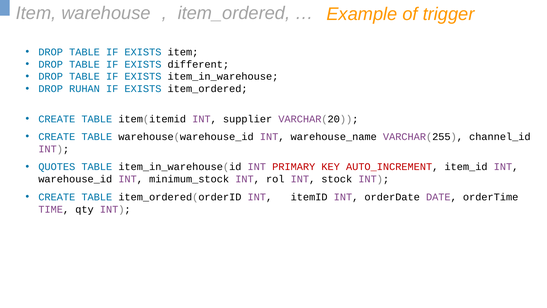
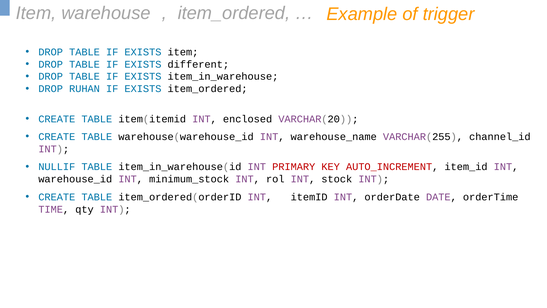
supplier: supplier -> enclosed
QUOTES: QUOTES -> NULLIF
